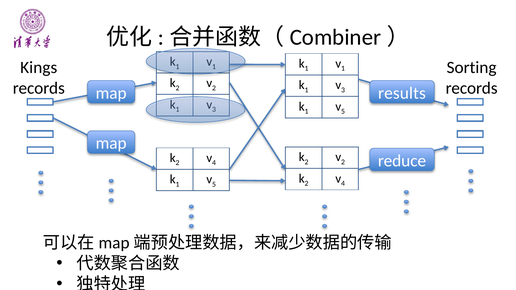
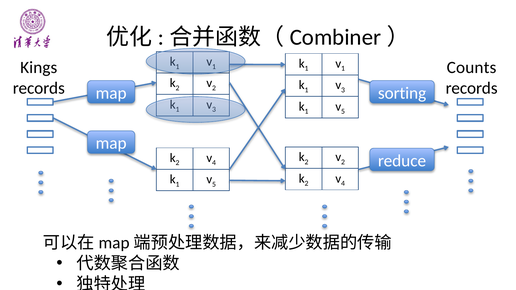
Sorting: Sorting -> Counts
results: results -> sorting
